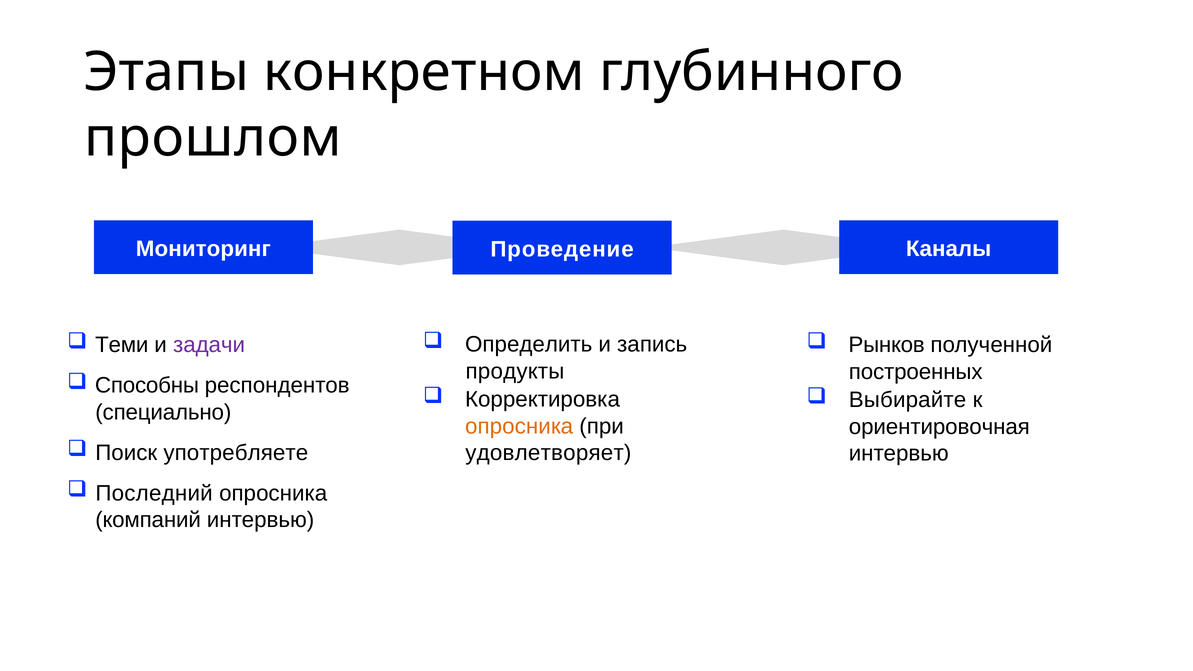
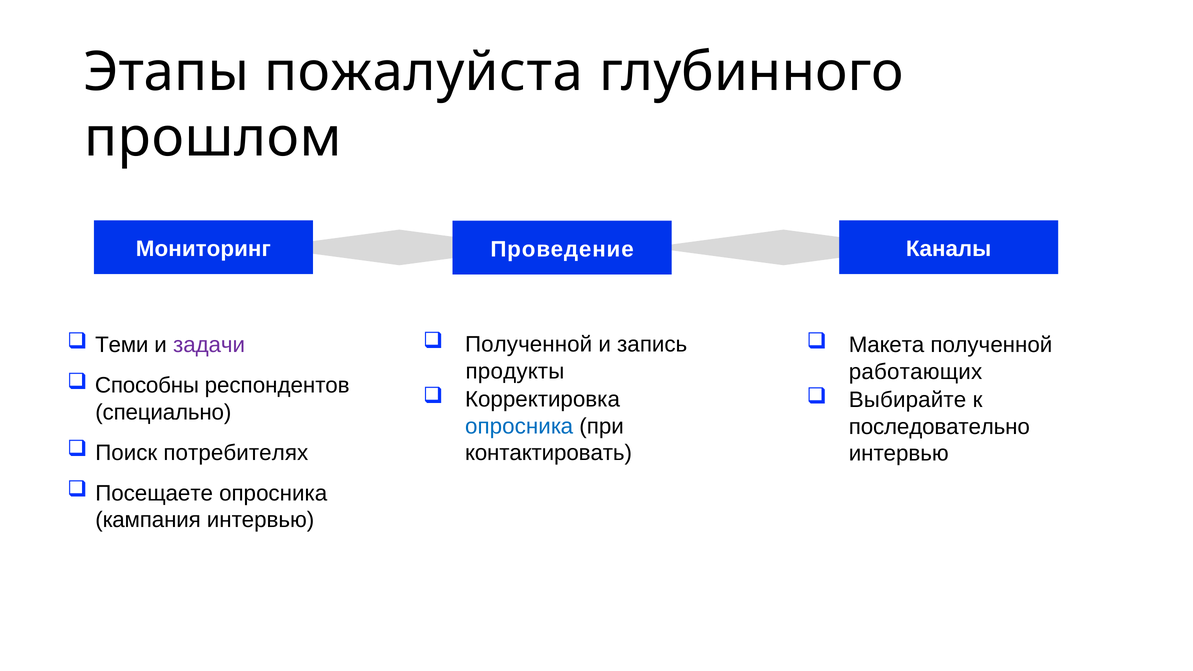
конкретном: конкретном -> пожалуйста
Определить at (529, 344): Определить -> Полученной
Рынков: Рынков -> Макета
построенных: построенных -> работающих
опросника at (519, 426) colour: orange -> blue
ориентировочная: ориентировочная -> последовательно
употребляете: употребляете -> потребителях
удовлетворяет: удовлетворяет -> контактировать
Последний: Последний -> Посещаете
компаний: компаний -> кампания
